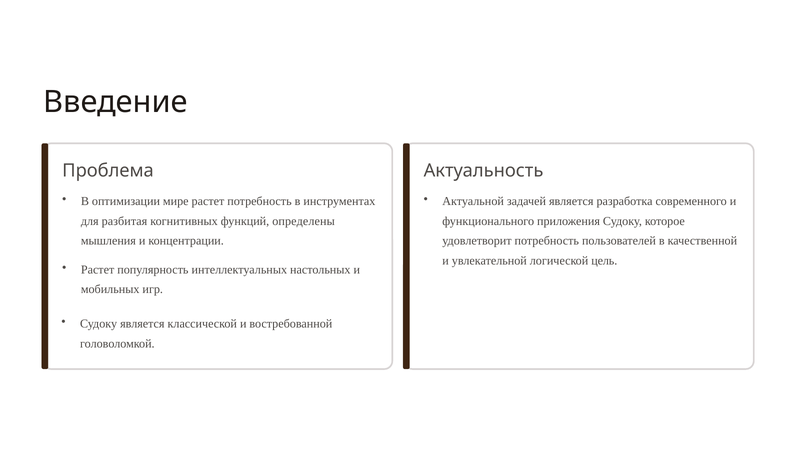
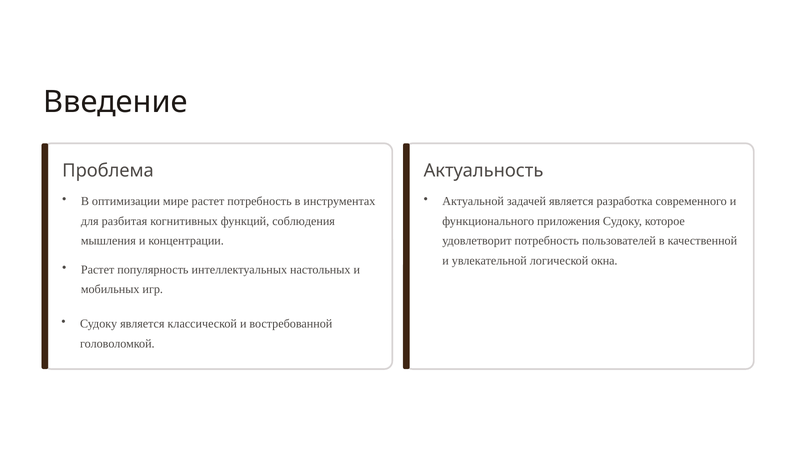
определены: определены -> соблюдения
цель: цель -> окна
